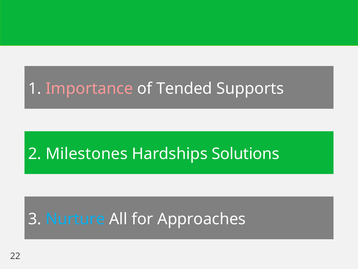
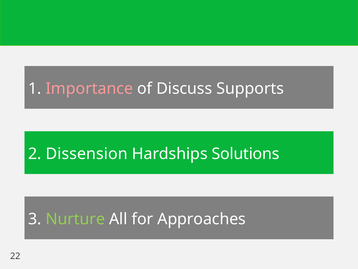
Tended: Tended -> Discuss
Milestones: Milestones -> Dissension
Nurture colour: light blue -> light green
